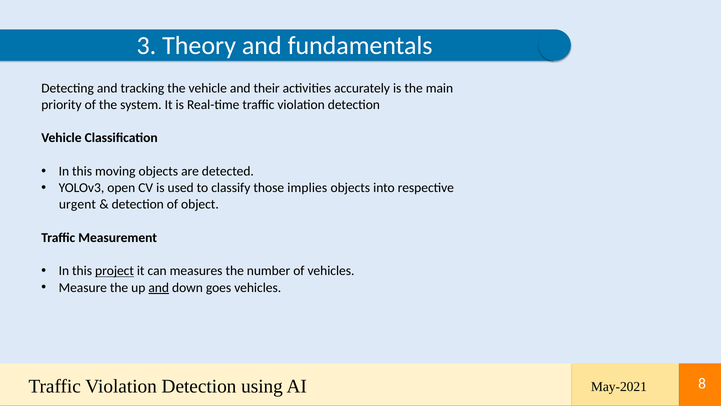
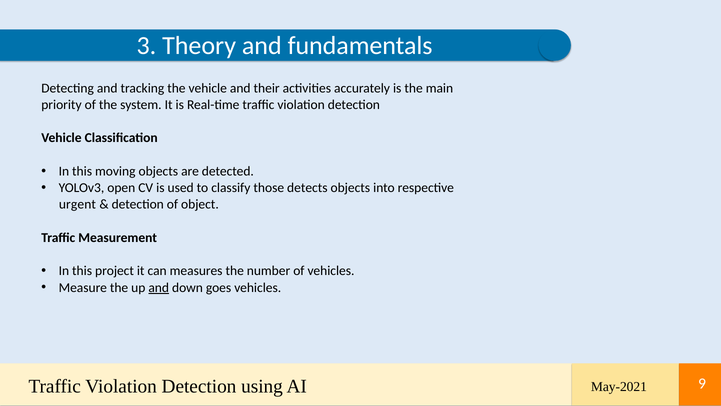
implies: implies -> detects
project underline: present -> none
8: 8 -> 9
